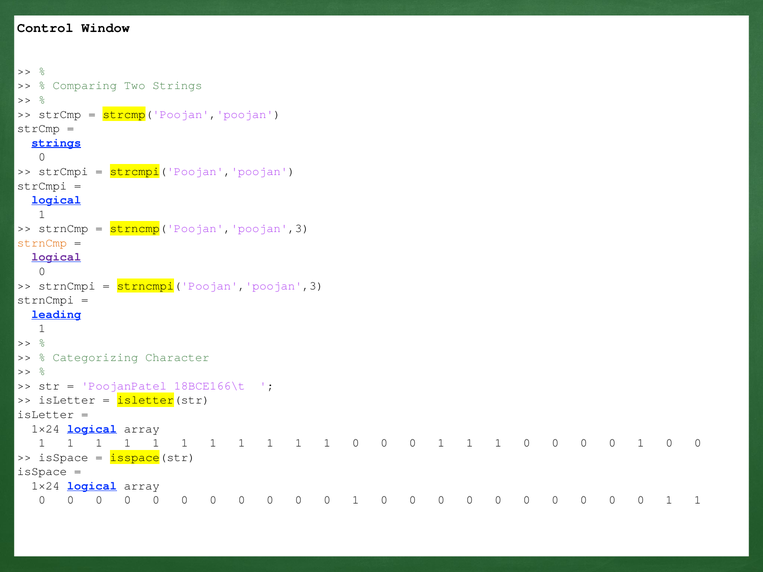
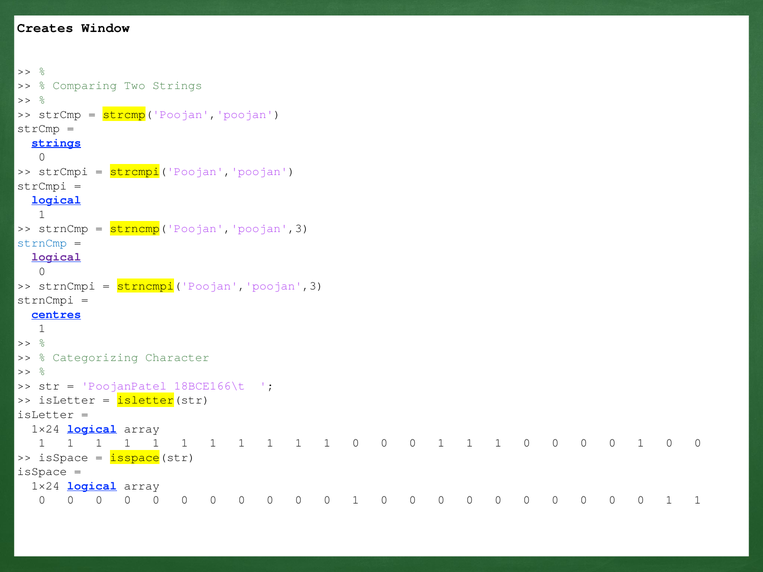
Control: Control -> Creates
strnCmp at (42, 243) colour: orange -> blue
leading: leading -> centres
